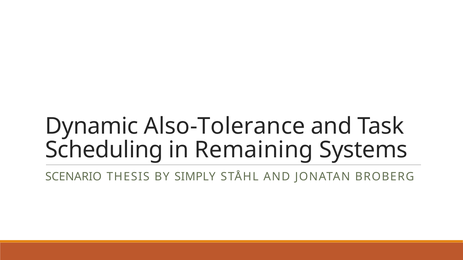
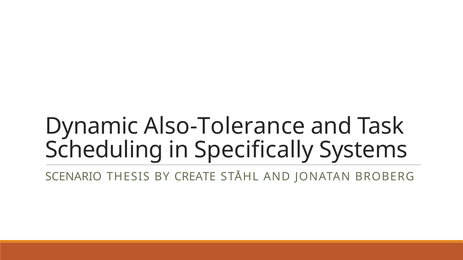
Remaining: Remaining -> Specifically
SIMPLY: SIMPLY -> CREATE
